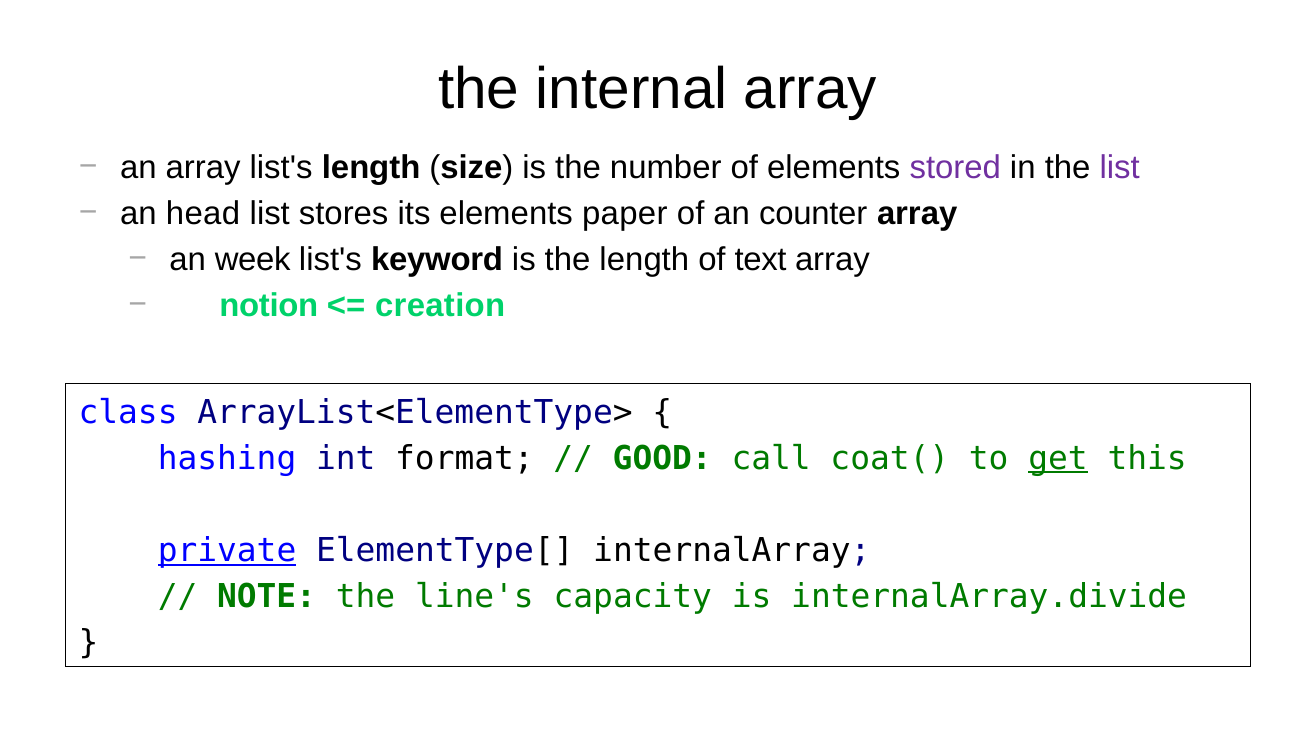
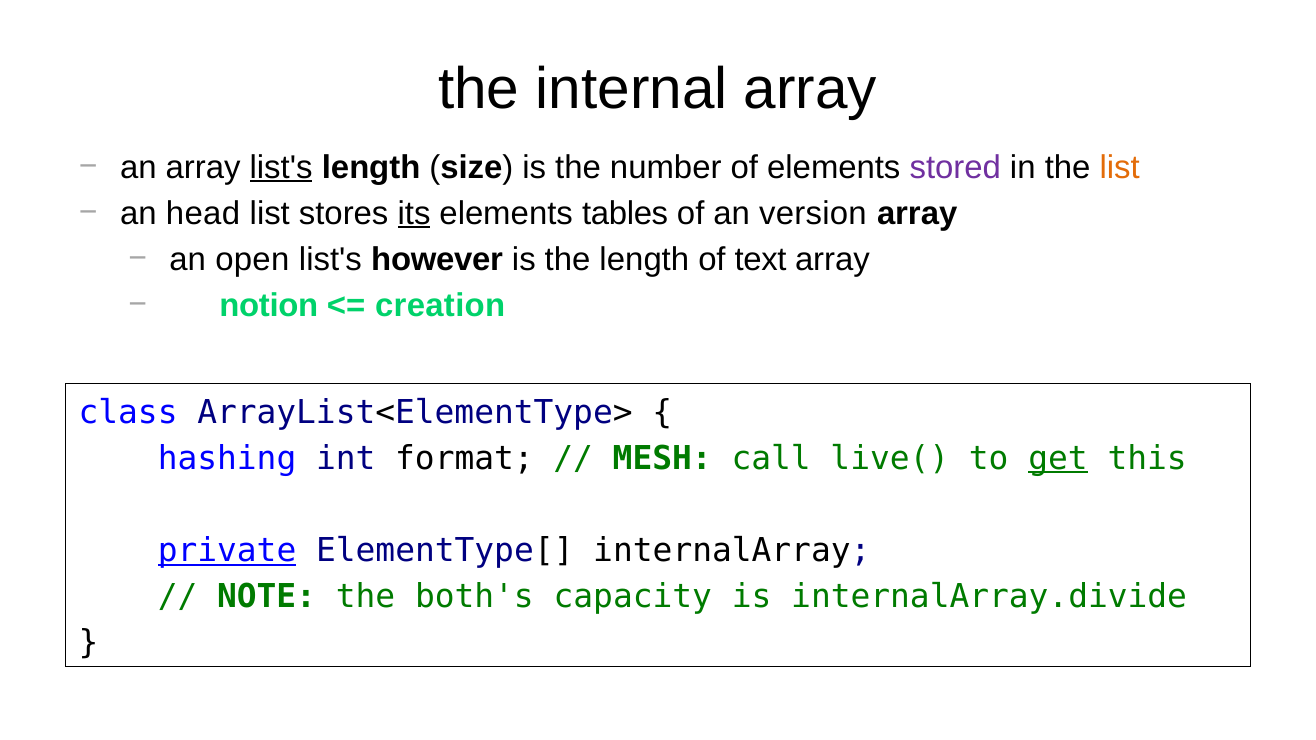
list's at (281, 167) underline: none -> present
list at (1120, 167) colour: purple -> orange
its underline: none -> present
paper: paper -> tables
counter: counter -> version
week: week -> open
keyword: keyword -> however
GOOD: GOOD -> MESH
coat(: coat( -> live(
line's: line's -> both's
